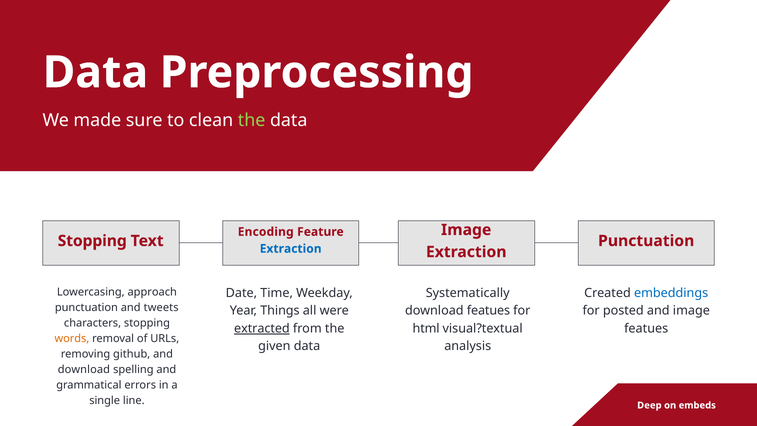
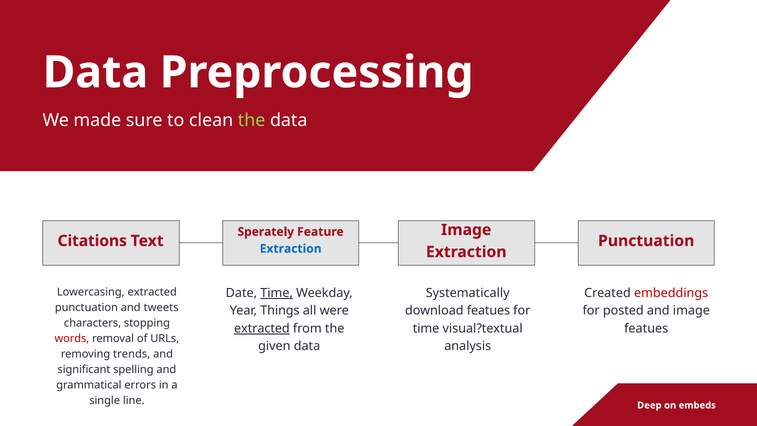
Encoding: Encoding -> Sperately
Stopping at (92, 241): Stopping -> Citations
Lowercasing approach: approach -> extracted
Time at (277, 293) underline: none -> present
embeddings colour: blue -> red
html at (426, 328): html -> time
words colour: orange -> red
github: github -> trends
download at (84, 369): download -> significant
